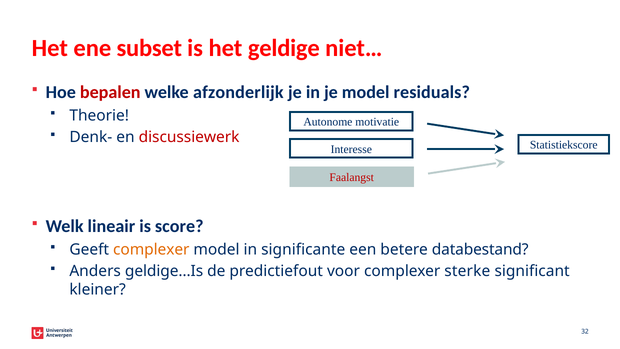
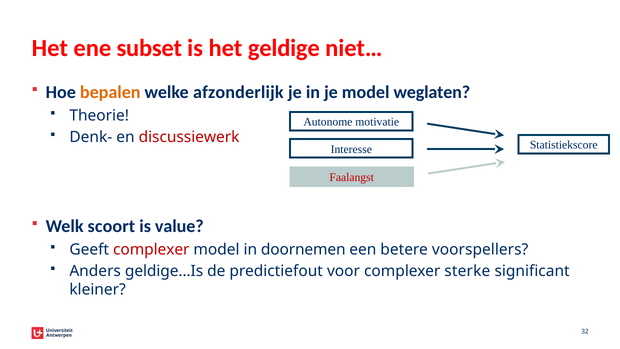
bepalen colour: red -> orange
residuals: residuals -> weglaten
lineair: lineair -> scoort
score: score -> value
complexer at (151, 249) colour: orange -> red
significante: significante -> doornemen
databestand: databestand -> voorspellers
